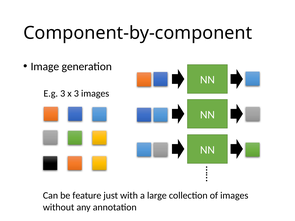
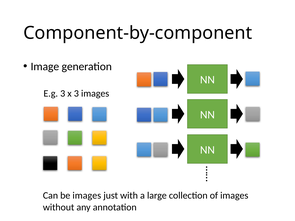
be feature: feature -> images
